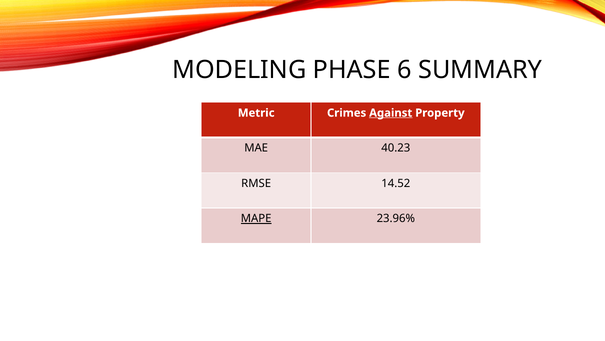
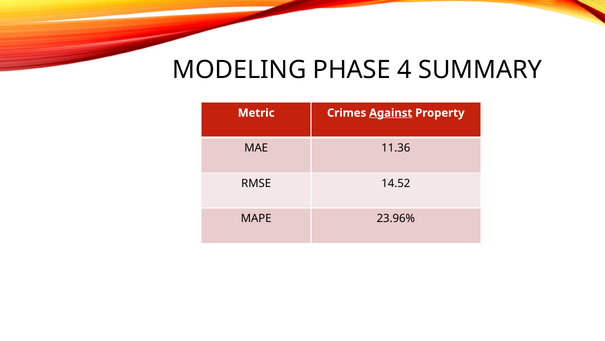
6: 6 -> 4
40.23: 40.23 -> 11.36
MAPE underline: present -> none
